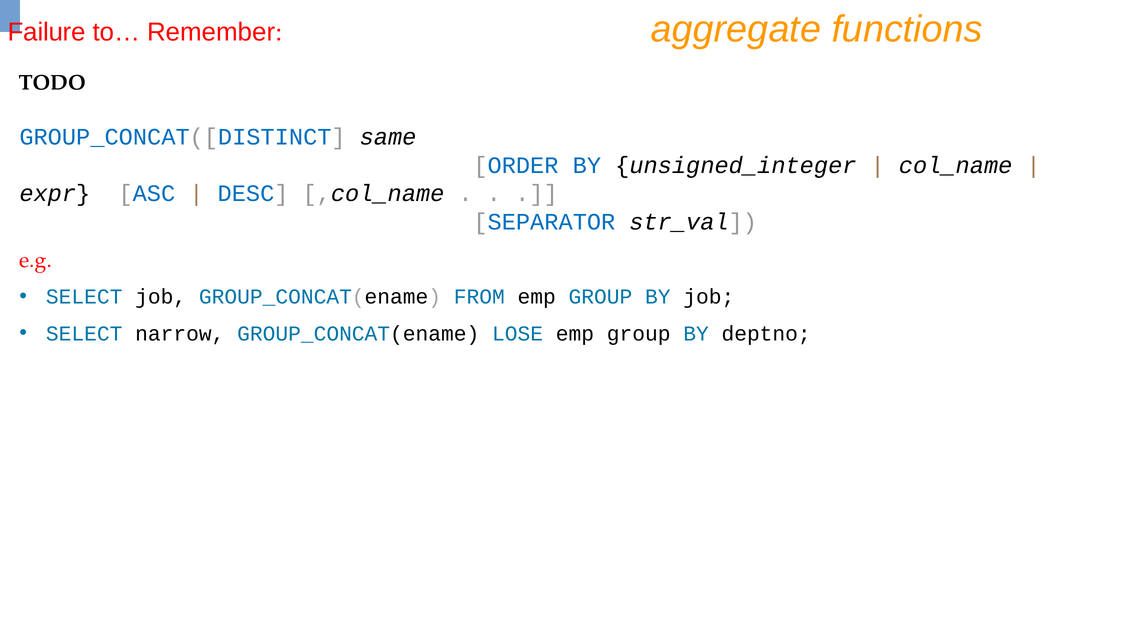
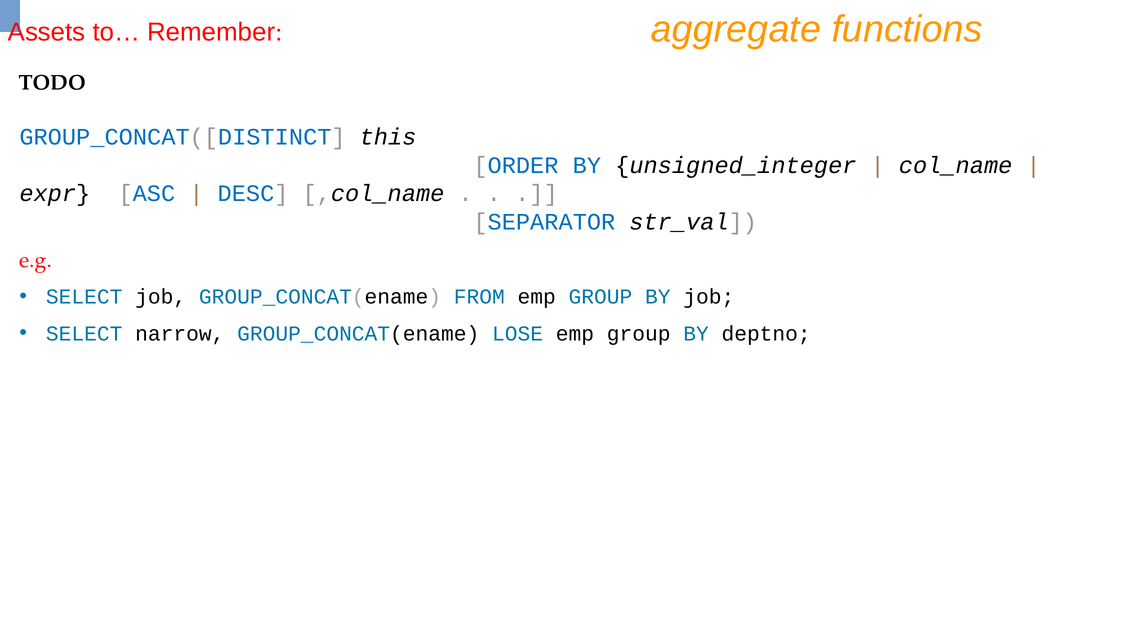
Failure: Failure -> Assets
same: same -> this
